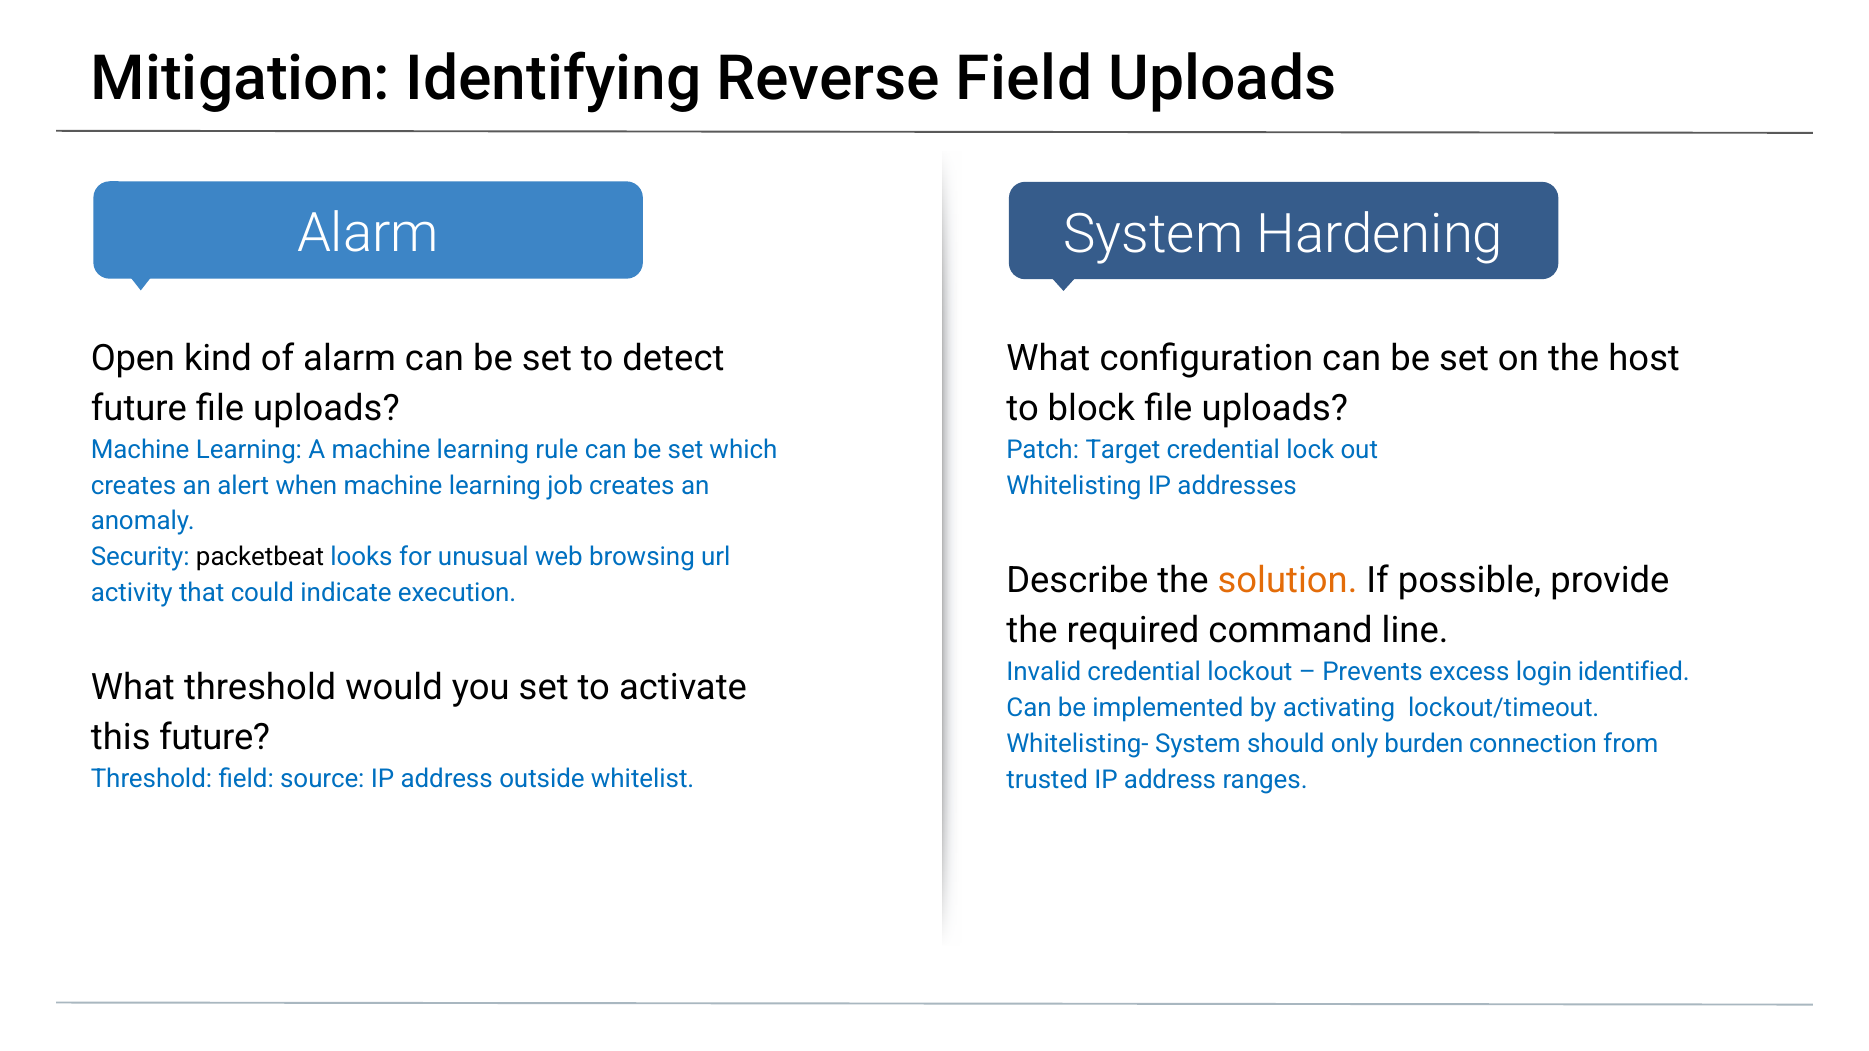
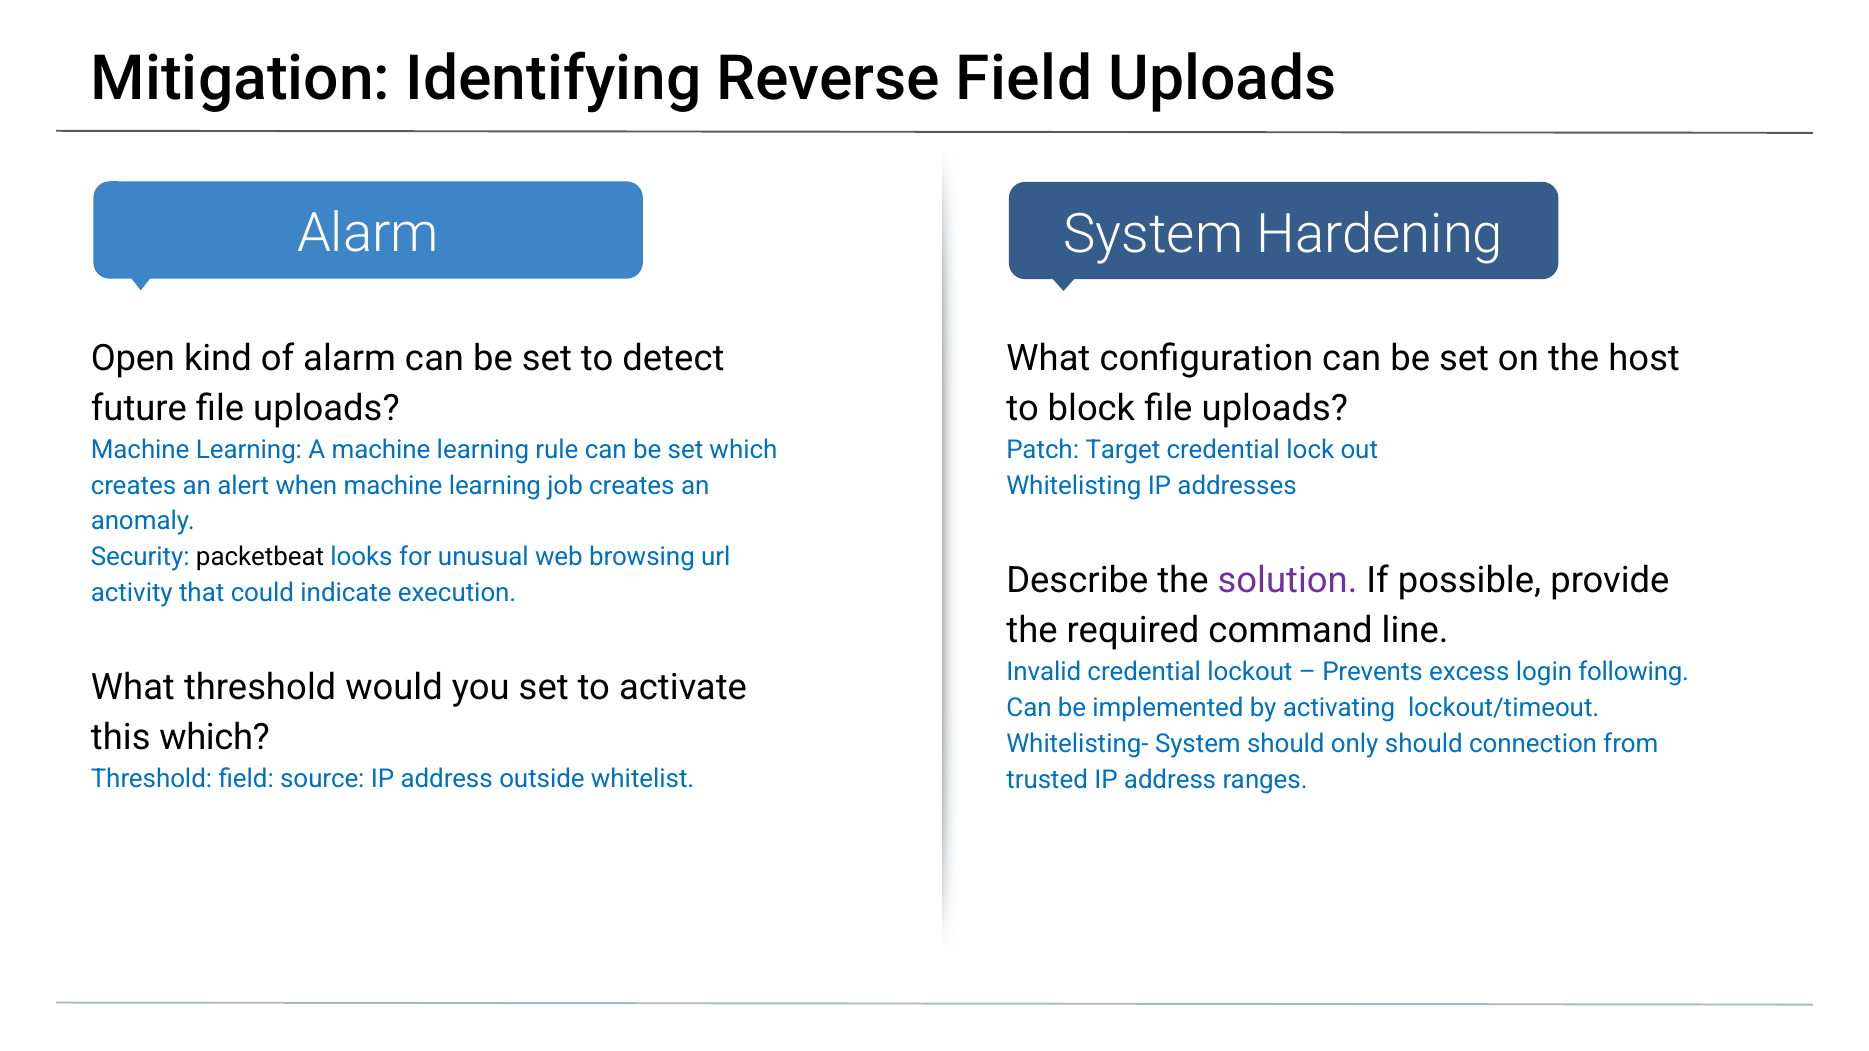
solution colour: orange -> purple
identified: identified -> following
this future: future -> which
only burden: burden -> should
